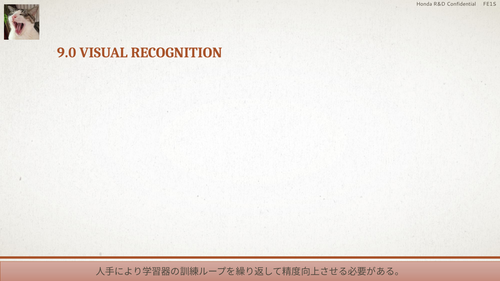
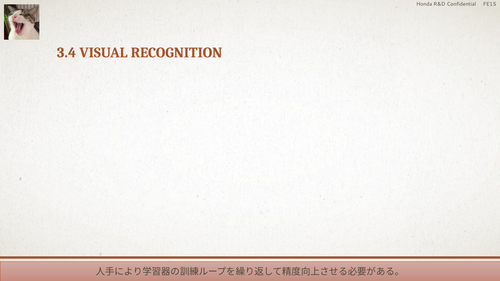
9.0: 9.0 -> 3.4
